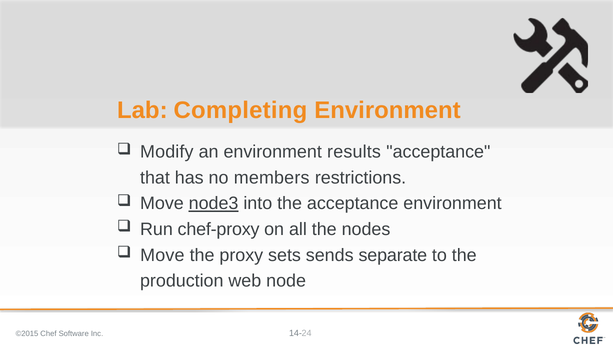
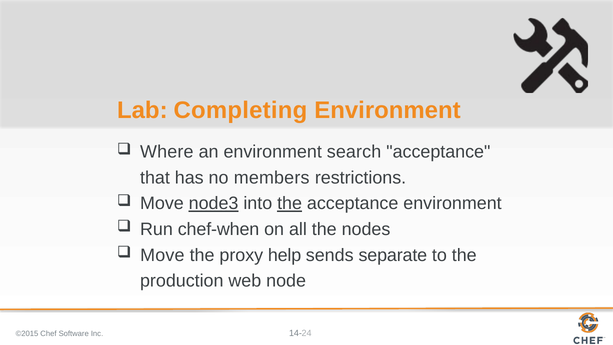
Modify: Modify -> Where
results: results -> search
the at (290, 203) underline: none -> present
chef-proxy: chef-proxy -> chef-when
sets: sets -> help
